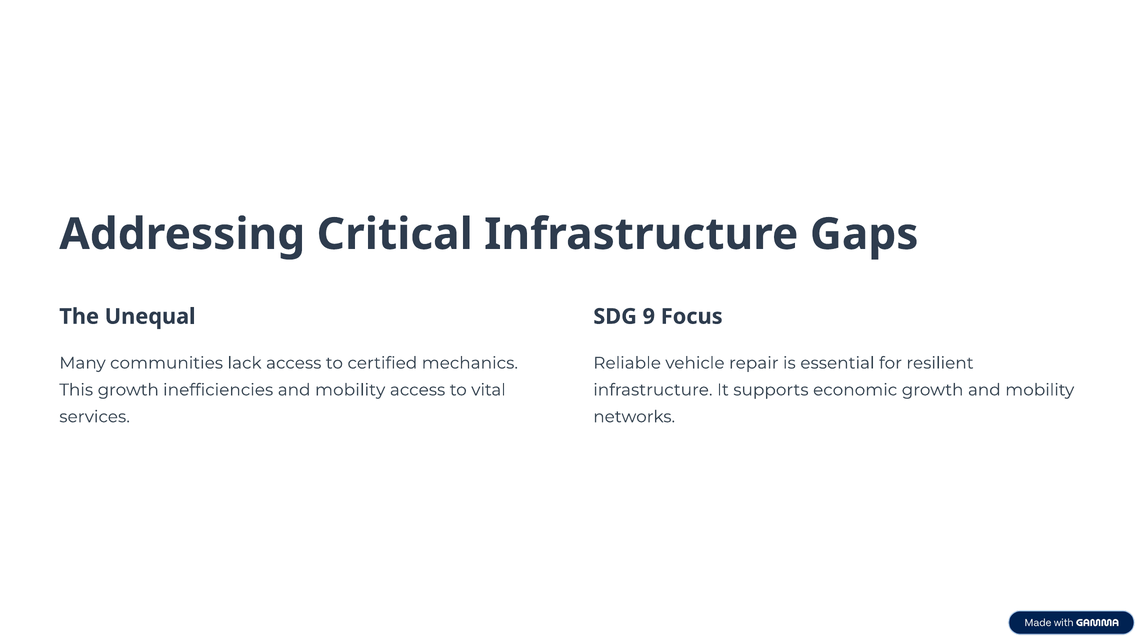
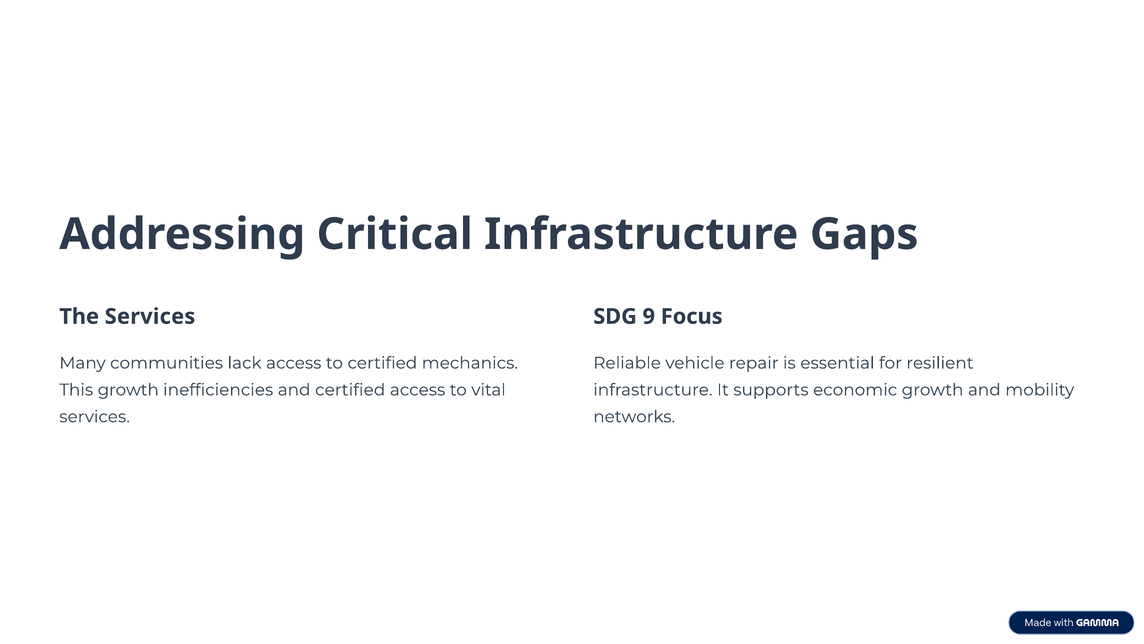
The Unequal: Unequal -> Services
inefficiencies and mobility: mobility -> certified
